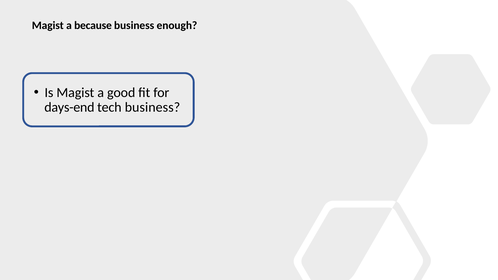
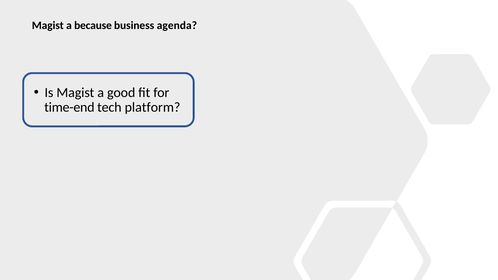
enough: enough -> agenda
days-end: days-end -> time-end
tech business: business -> platform
